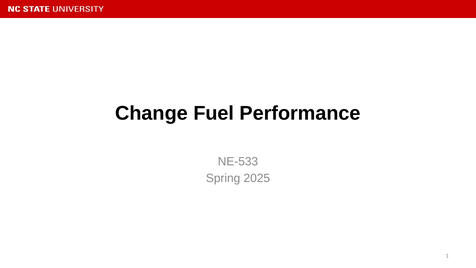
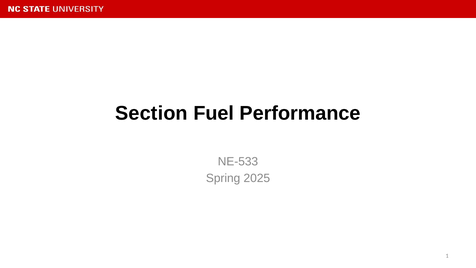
Change: Change -> Section
